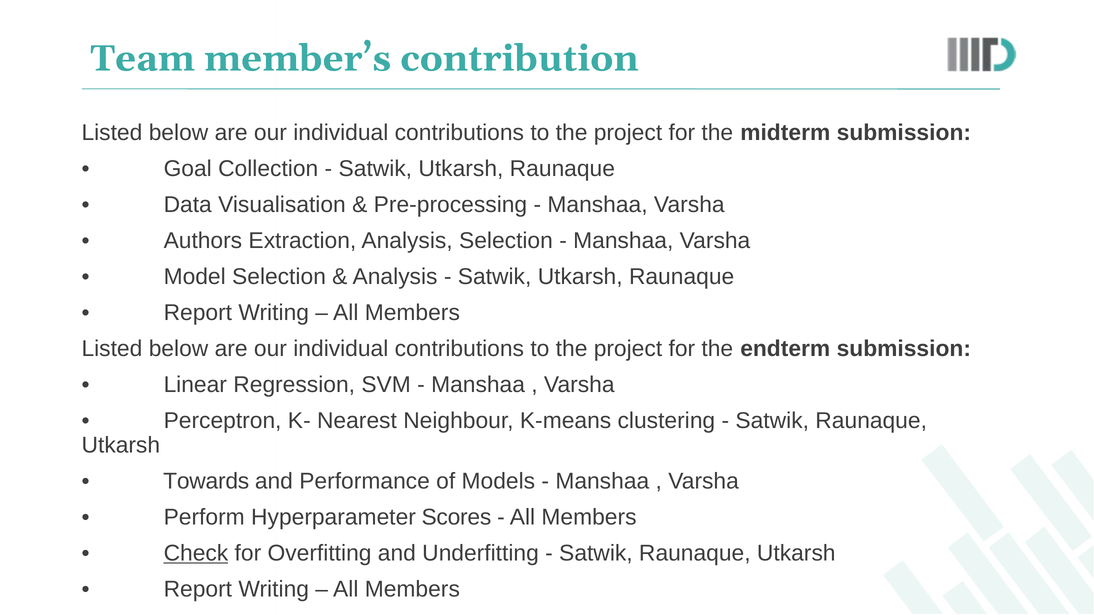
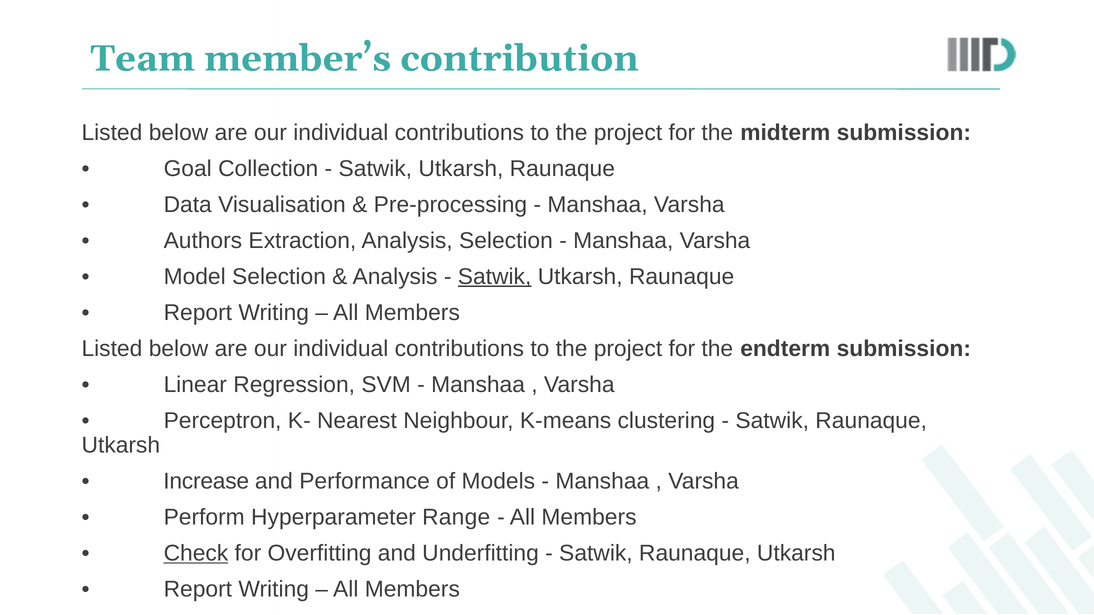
Satwik at (495, 277) underline: none -> present
Towards: Towards -> Increase
Scores: Scores -> Range
